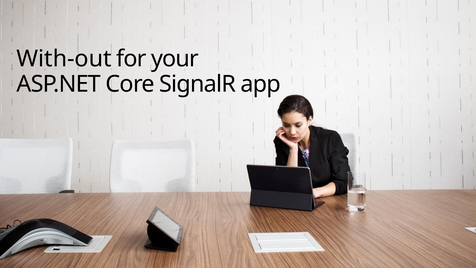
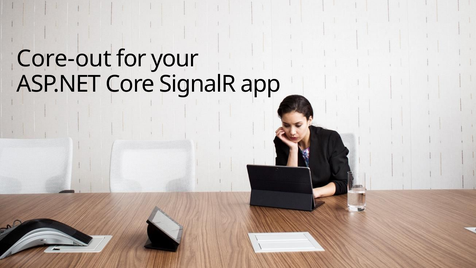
With-out: With-out -> Core-out
